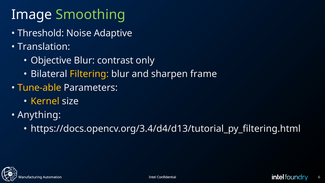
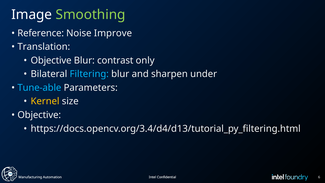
Threshold: Threshold -> Reference
Adaptive: Adaptive -> Improve
Filtering colour: yellow -> light blue
frame: frame -> under
Tune-able colour: yellow -> light blue
Anything at (39, 115): Anything -> Objective
